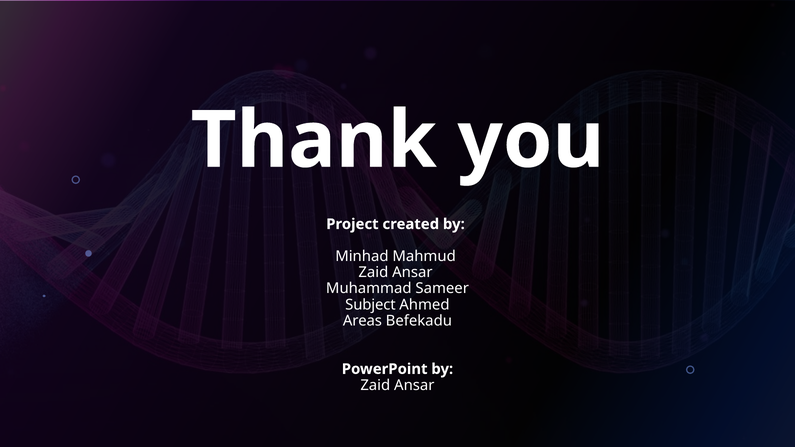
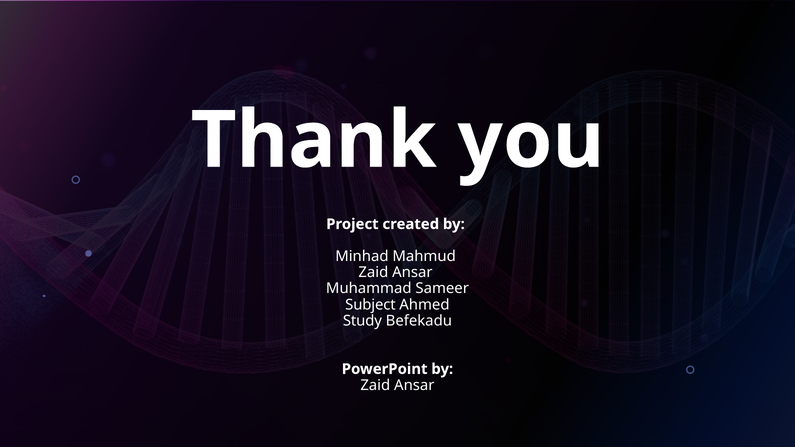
Areas: Areas -> Study
